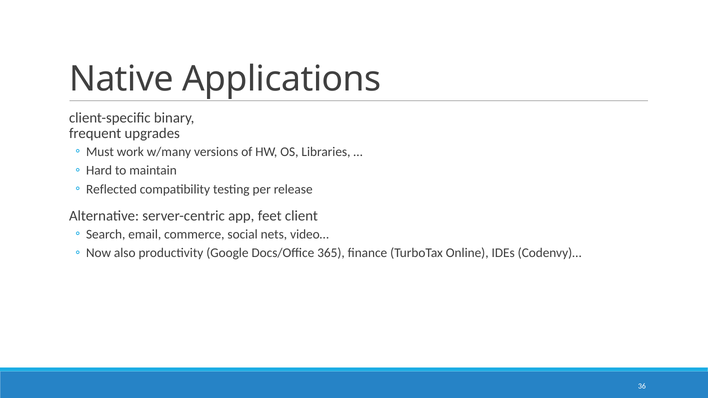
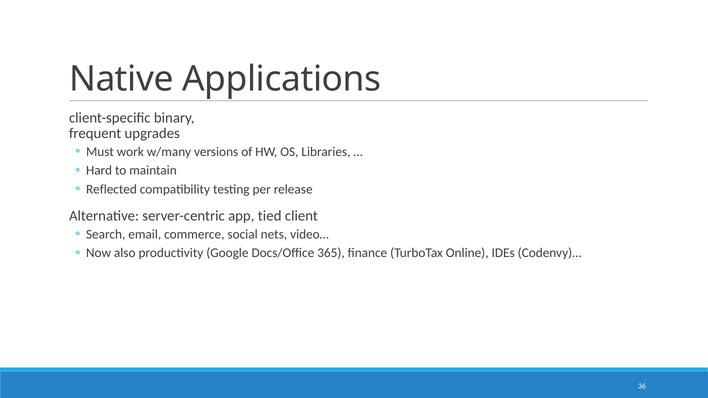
feet: feet -> tied
